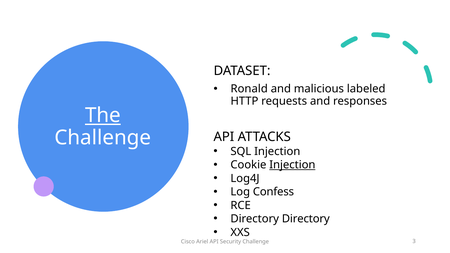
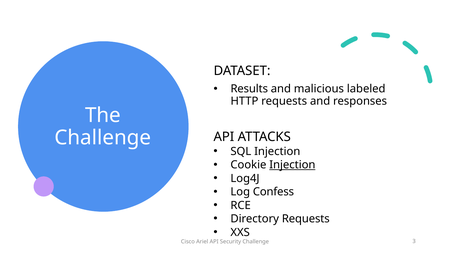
Ronald: Ronald -> Results
The underline: present -> none
Directory Directory: Directory -> Requests
